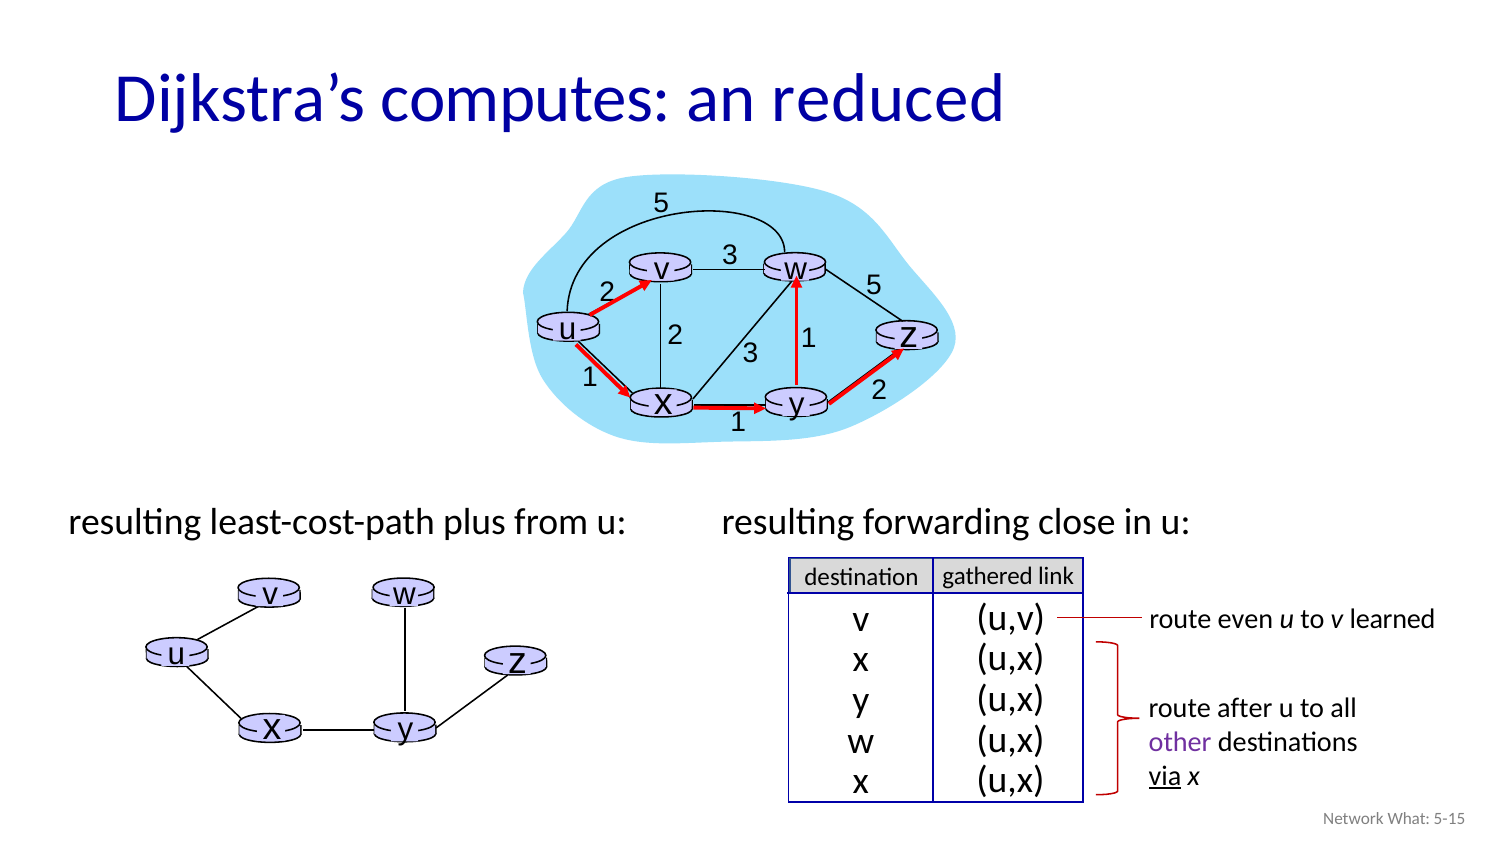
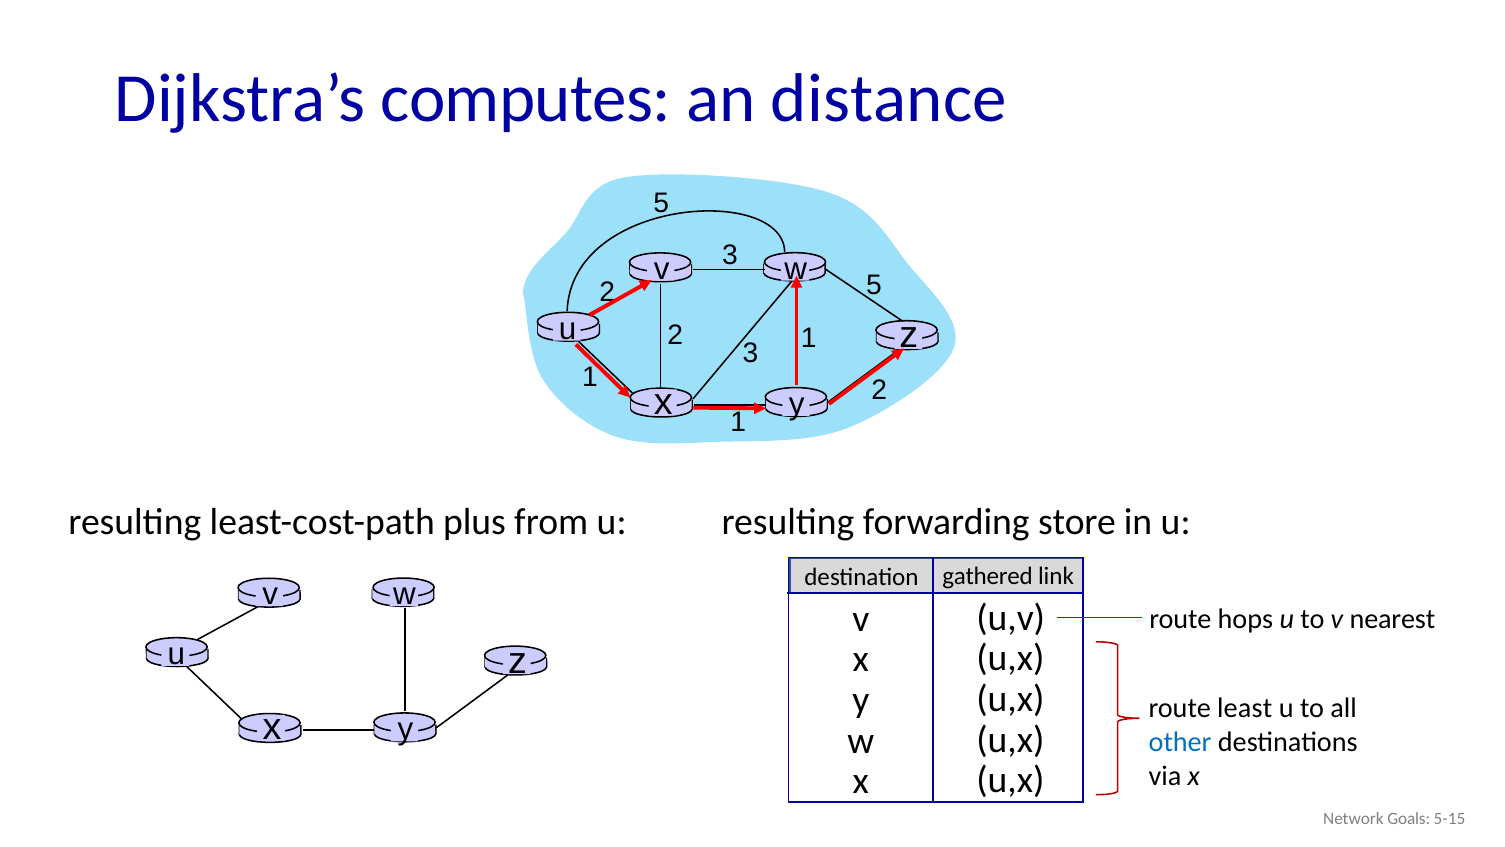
reduced: reduced -> distance
close: close -> store
even: even -> hops
learned: learned -> nearest
after: after -> least
other colour: purple -> blue
via underline: present -> none
What: What -> Goals
